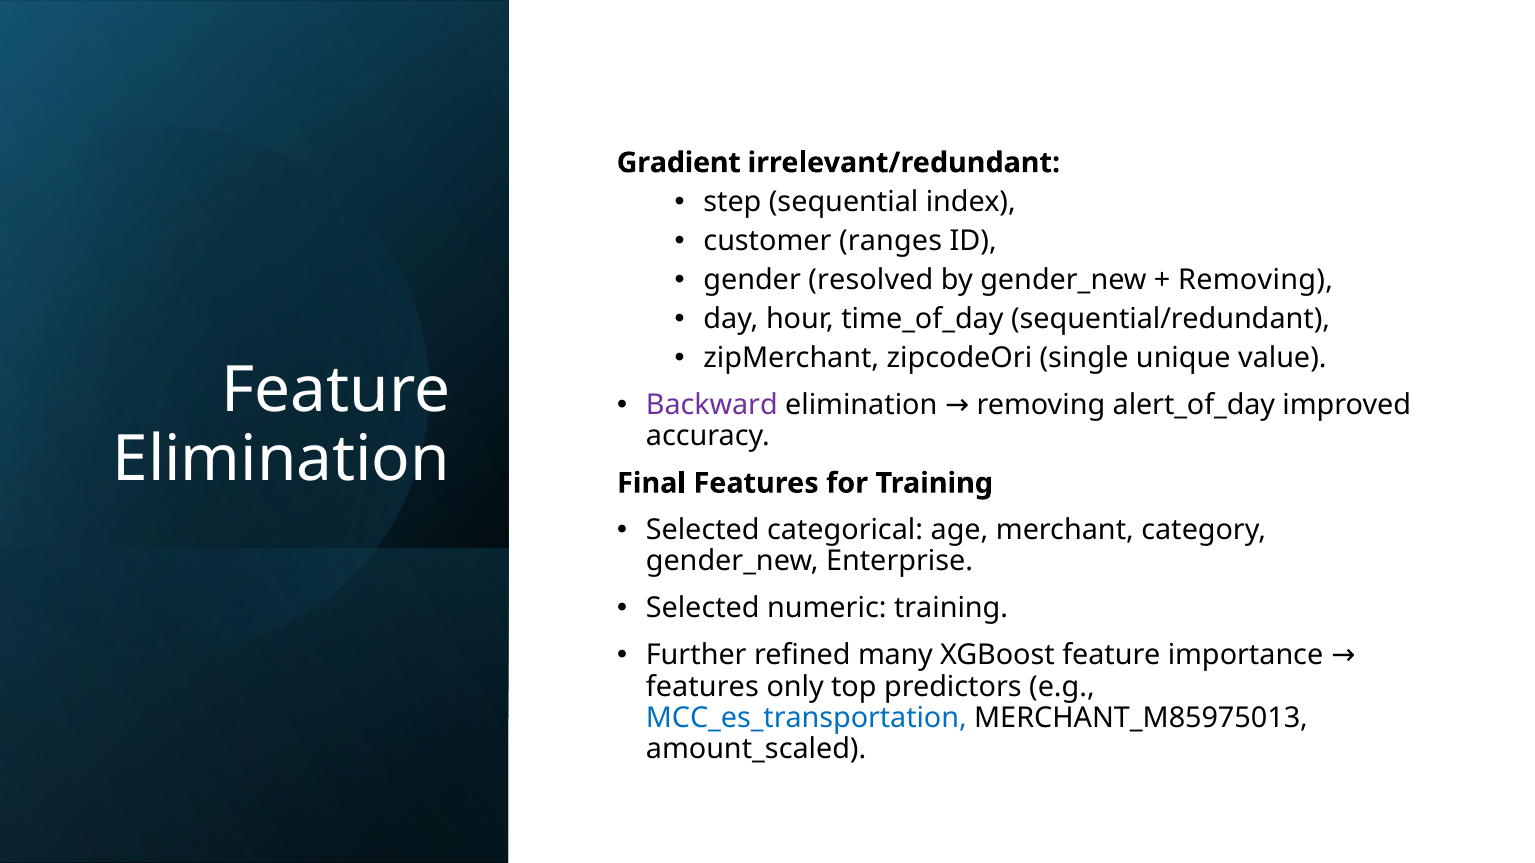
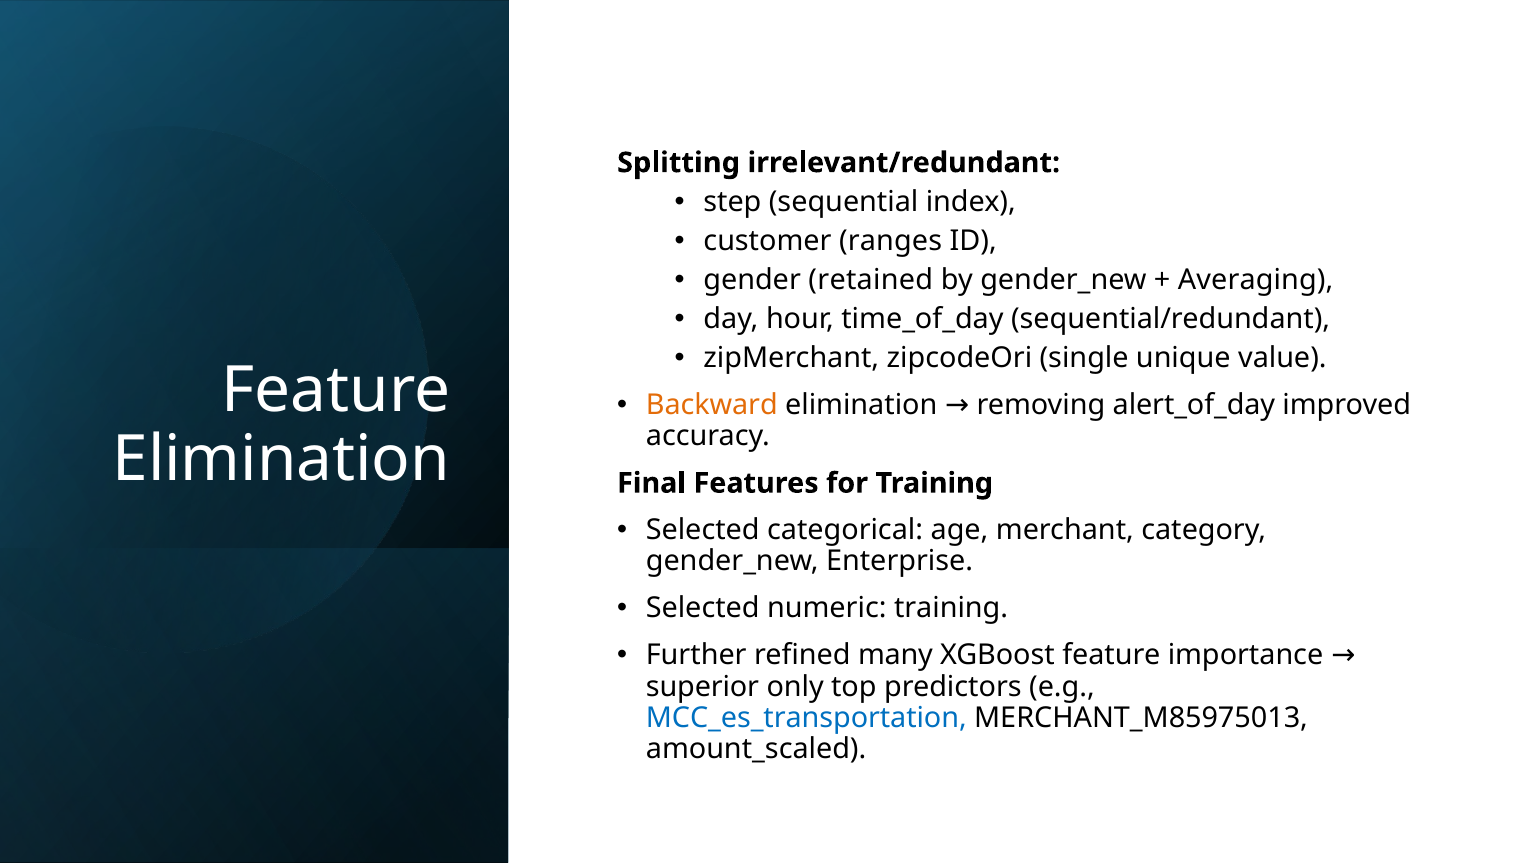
Gradient: Gradient -> Splitting
resolved: resolved -> retained
Removing at (1256, 280): Removing -> Averaging
Backward colour: purple -> orange
features at (702, 687): features -> superior
